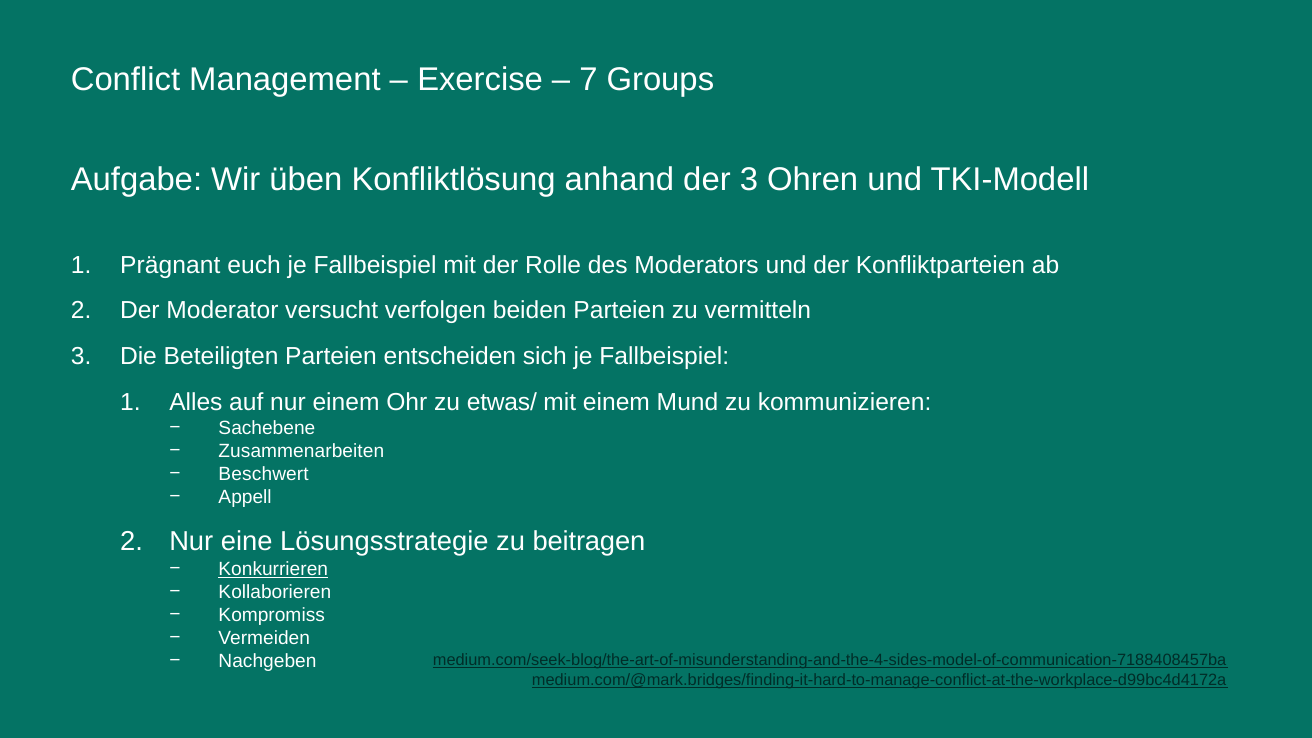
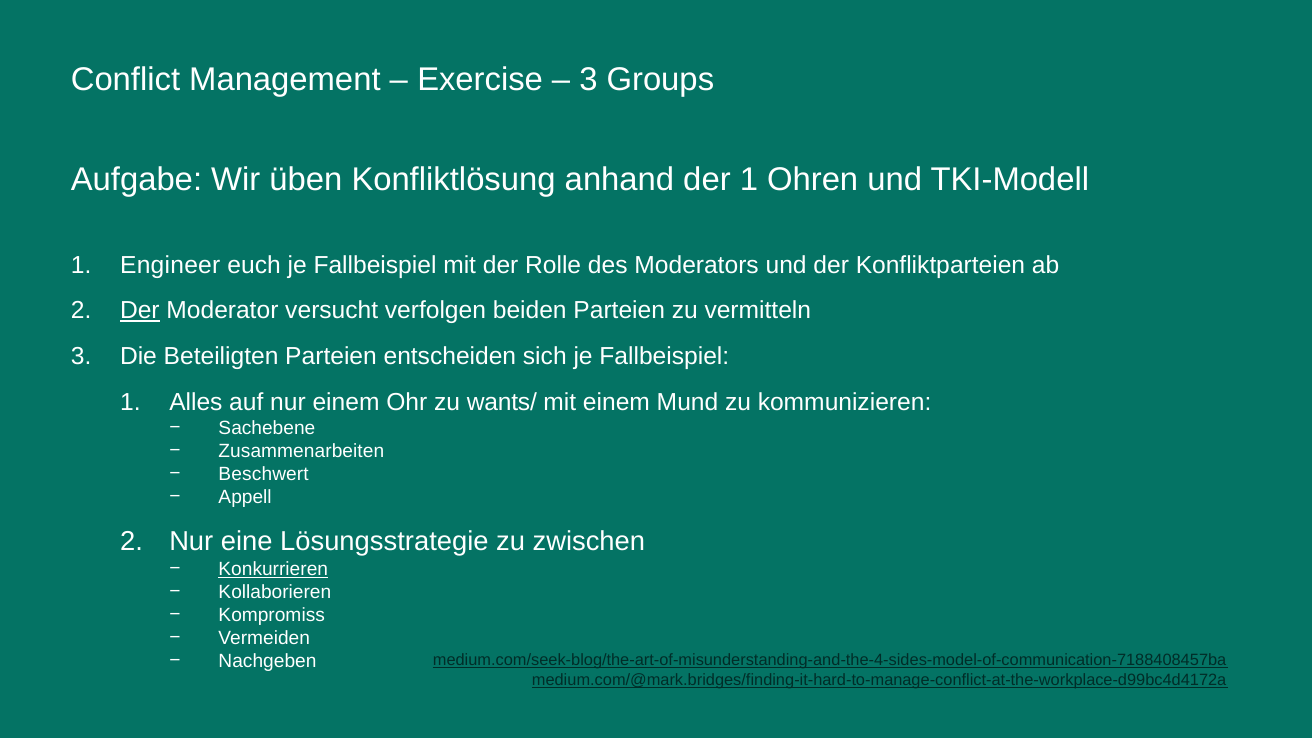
7 at (588, 80): 7 -> 3
der 3: 3 -> 1
Prägnant: Prägnant -> Engineer
Der at (140, 311) underline: none -> present
etwas/: etwas/ -> wants/
beitragen: beitragen -> zwischen
